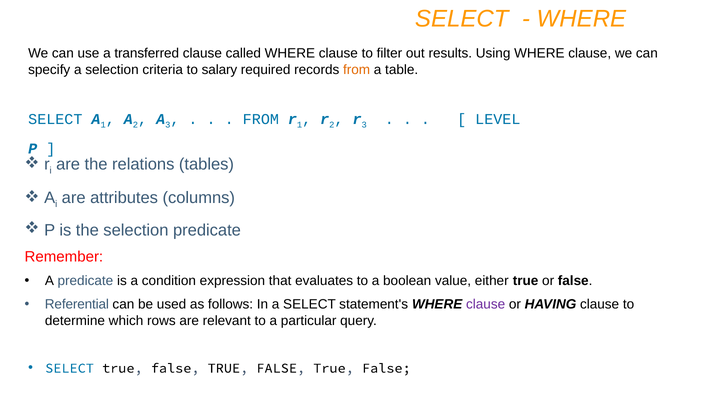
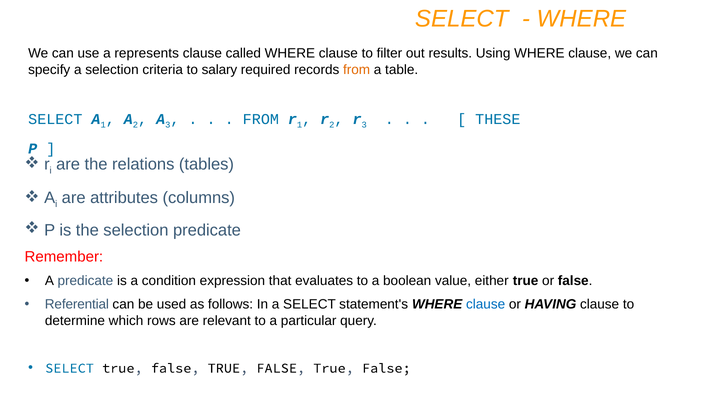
transferred: transferred -> represents
LEVEL: LEVEL -> THESE
clause at (486, 305) colour: purple -> blue
